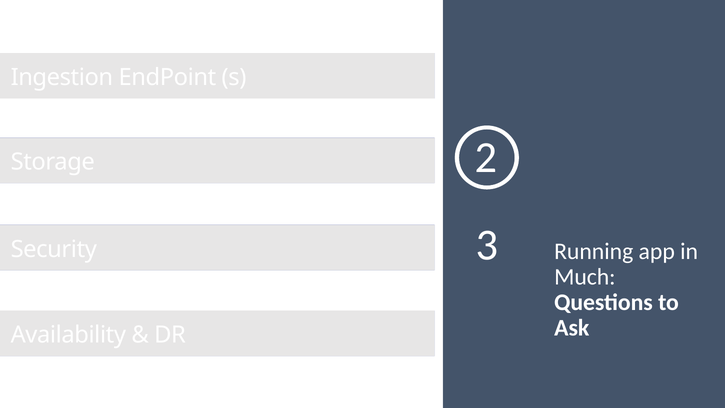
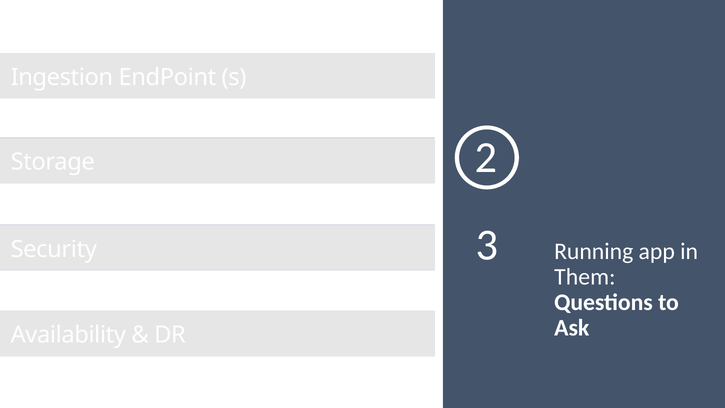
Much at (585, 277): Much -> Them
